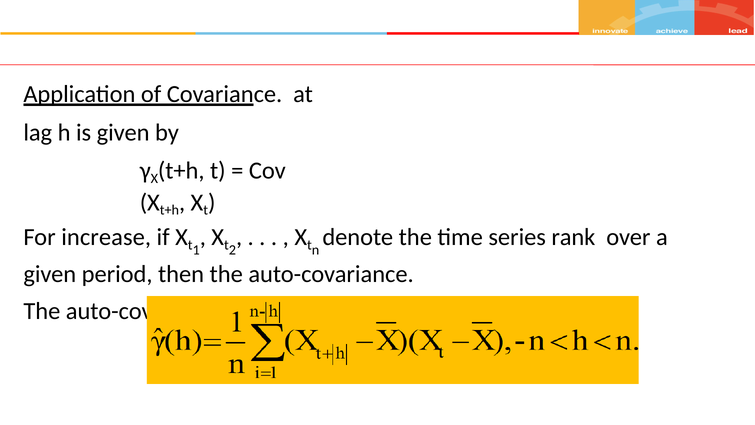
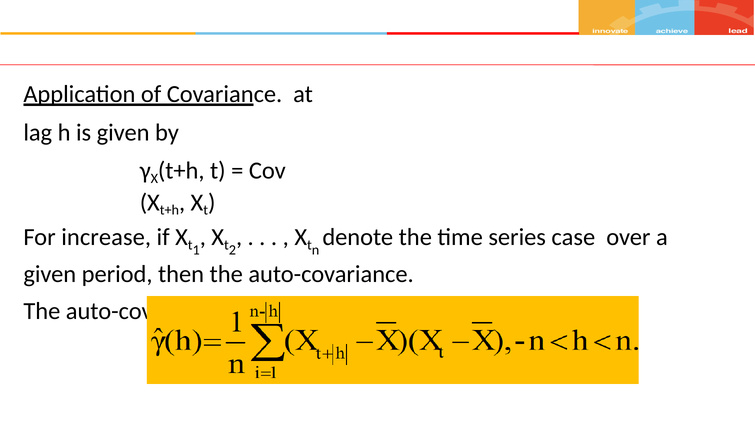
rank: rank -> case
